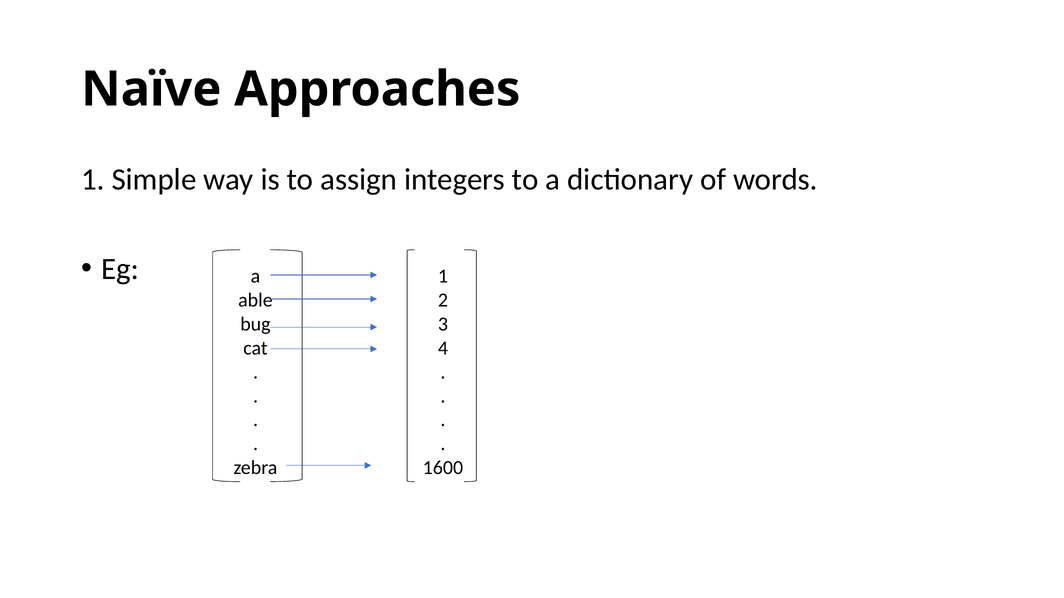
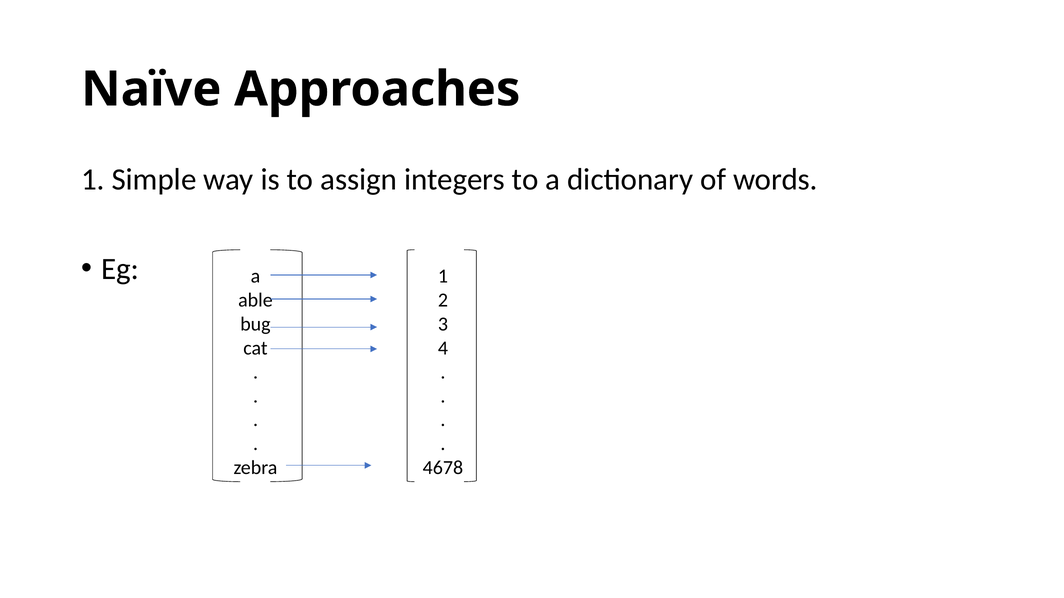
1600: 1600 -> 4678
